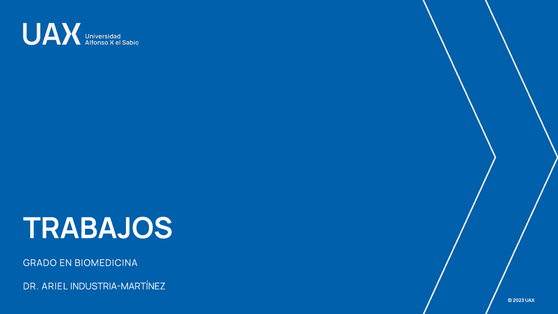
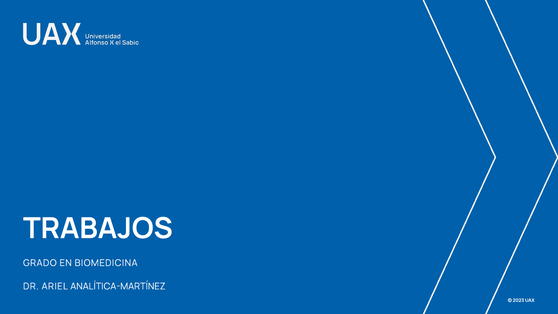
INDUSTRIA-MARTÍNEZ: INDUSTRIA-MARTÍNEZ -> ANALÍTICA-MARTÍNEZ
